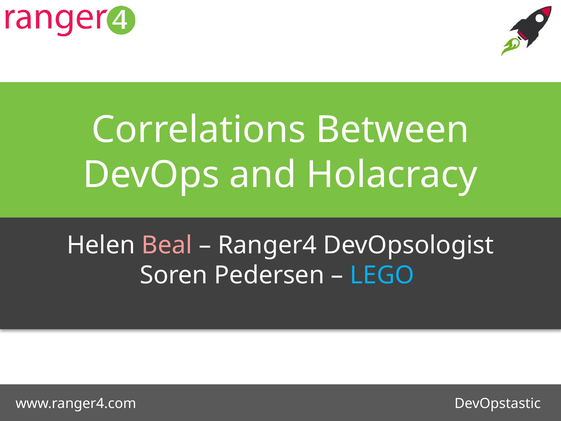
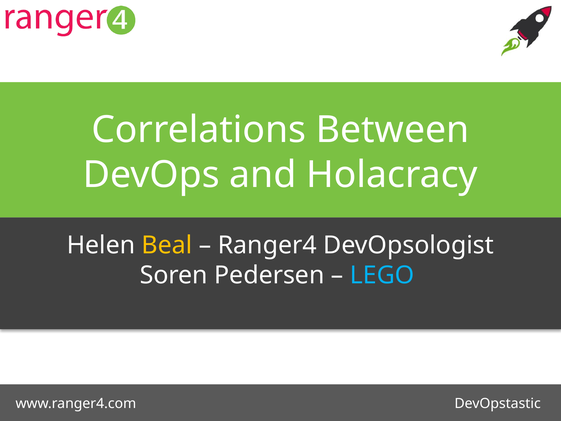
Beal colour: pink -> yellow
